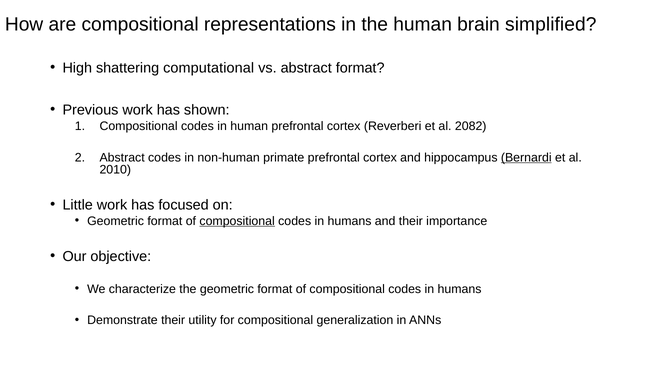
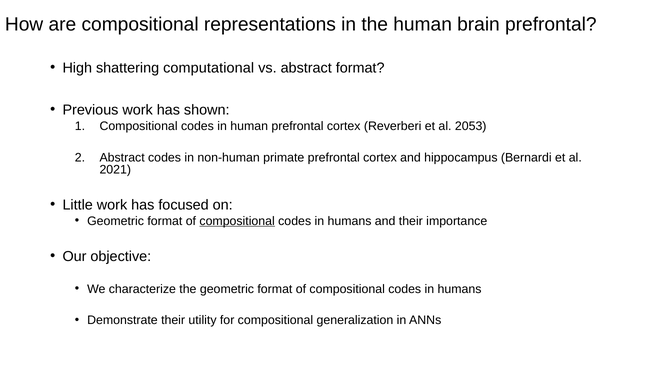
brain simplified: simplified -> prefrontal
2082: 2082 -> 2053
Bernardi underline: present -> none
2010: 2010 -> 2021
